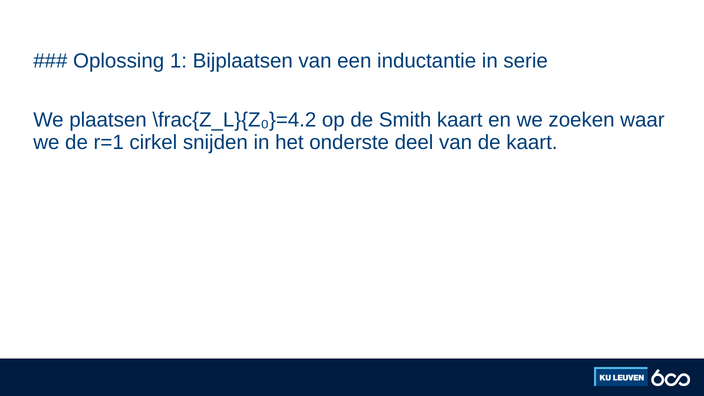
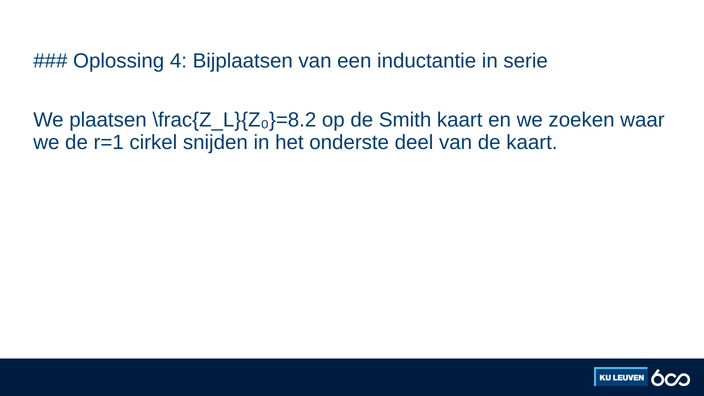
1: 1 -> 4
\frac{Z_L}{Z₀}=4.2: \frac{Z_L}{Z₀}=4.2 -> \frac{Z_L}{Z₀}=8.2
